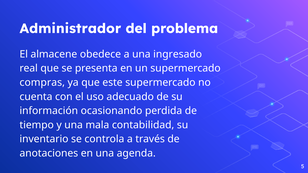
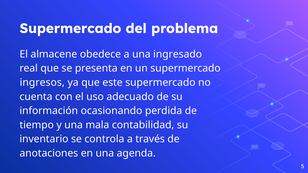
Administrador at (70, 29): Administrador -> Supermercado
compras: compras -> ingresos
